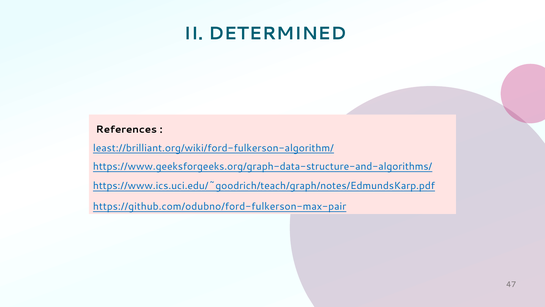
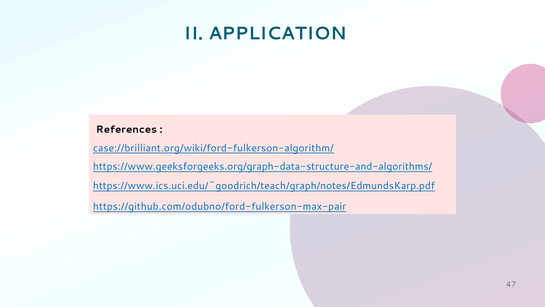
DETERMINED: DETERMINED -> APPLICATION
least://brilliant.org/wiki/ford-fulkerson-algorithm/: least://brilliant.org/wiki/ford-fulkerson-algorithm/ -> case://brilliant.org/wiki/ford-fulkerson-algorithm/
